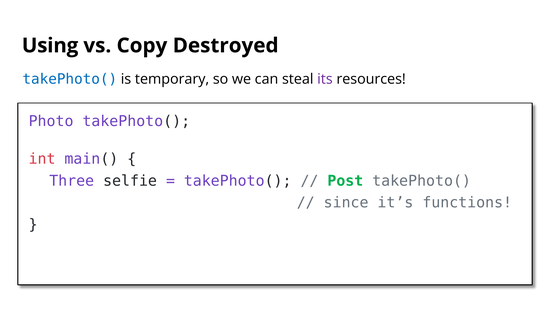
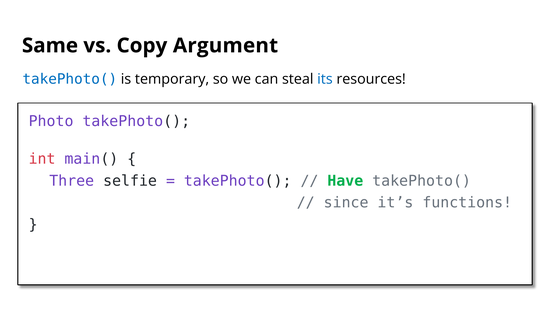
Using: Using -> Same
Destroyed: Destroyed -> Argument
its colour: purple -> blue
Post: Post -> Have
